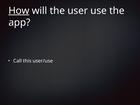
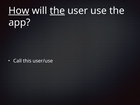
the at (57, 11) underline: none -> present
